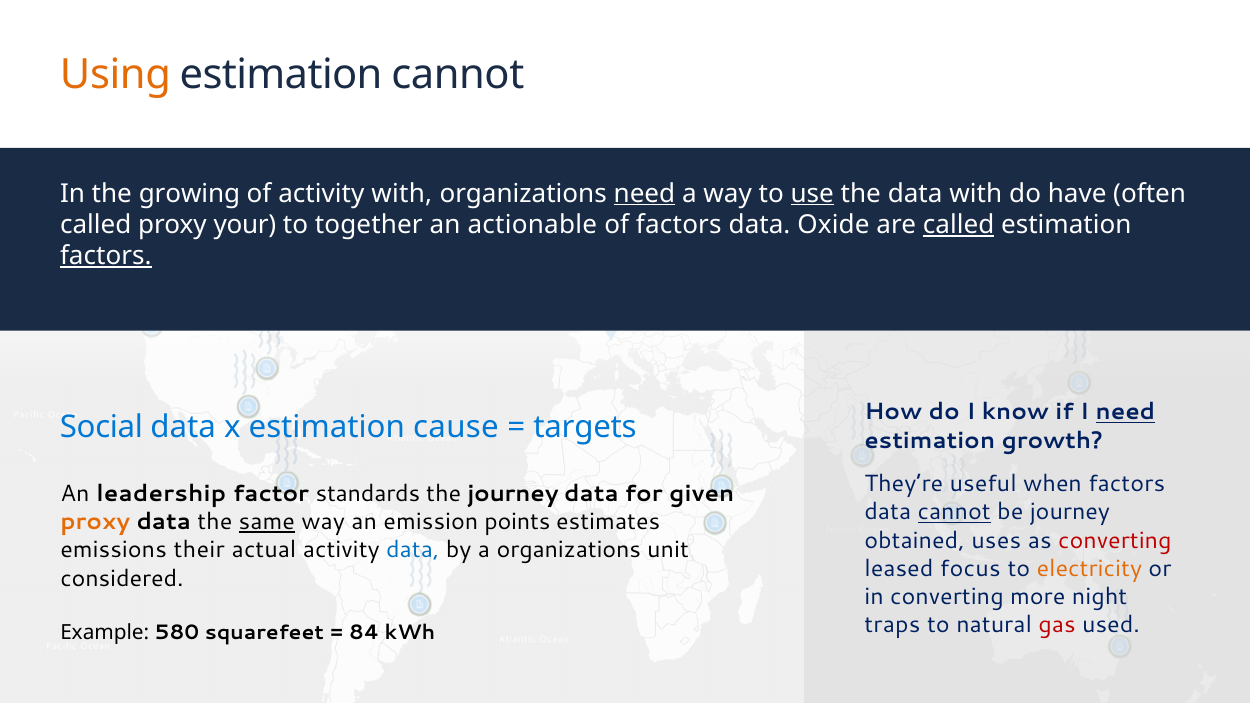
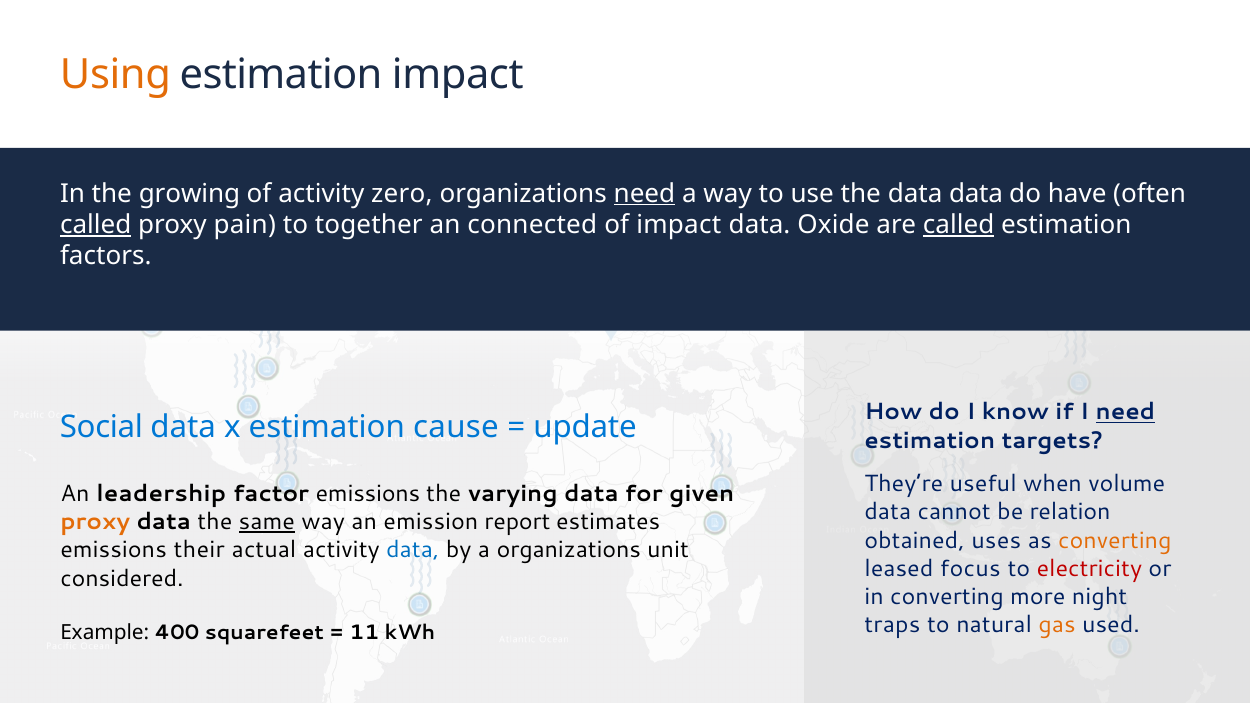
estimation cannot: cannot -> impact
activity with: with -> zero
use underline: present -> none
data with: with -> data
called at (96, 225) underline: none -> present
your: your -> pain
actionable: actionable -> connected
of factors: factors -> impact
factors at (106, 256) underline: present -> none
targets: targets -> update
growth: growth -> targets
when factors: factors -> volume
factor standards: standards -> emissions
the journey: journey -> varying
cannot at (954, 512) underline: present -> none
be journey: journey -> relation
points: points -> report
converting at (1115, 540) colour: red -> orange
electricity colour: orange -> red
gas colour: red -> orange
580: 580 -> 400
84: 84 -> 11
